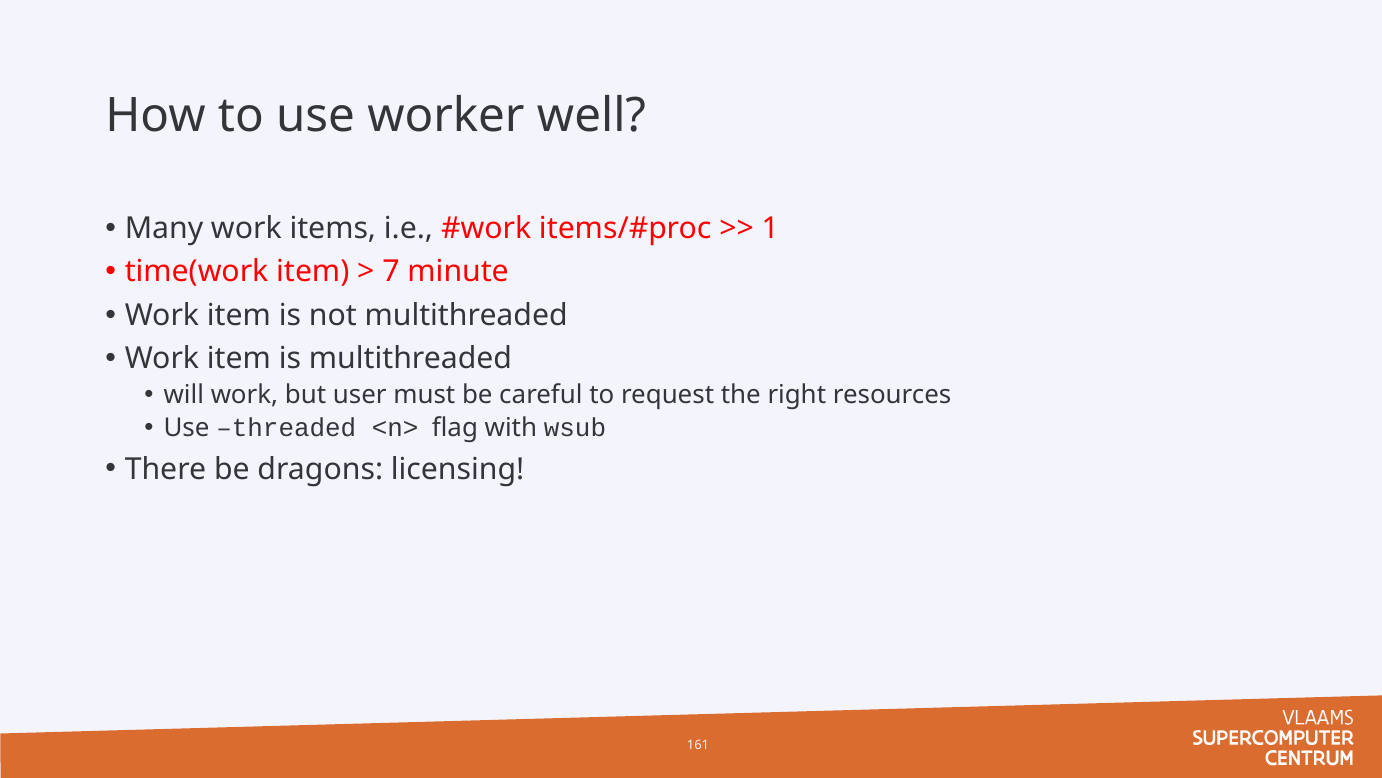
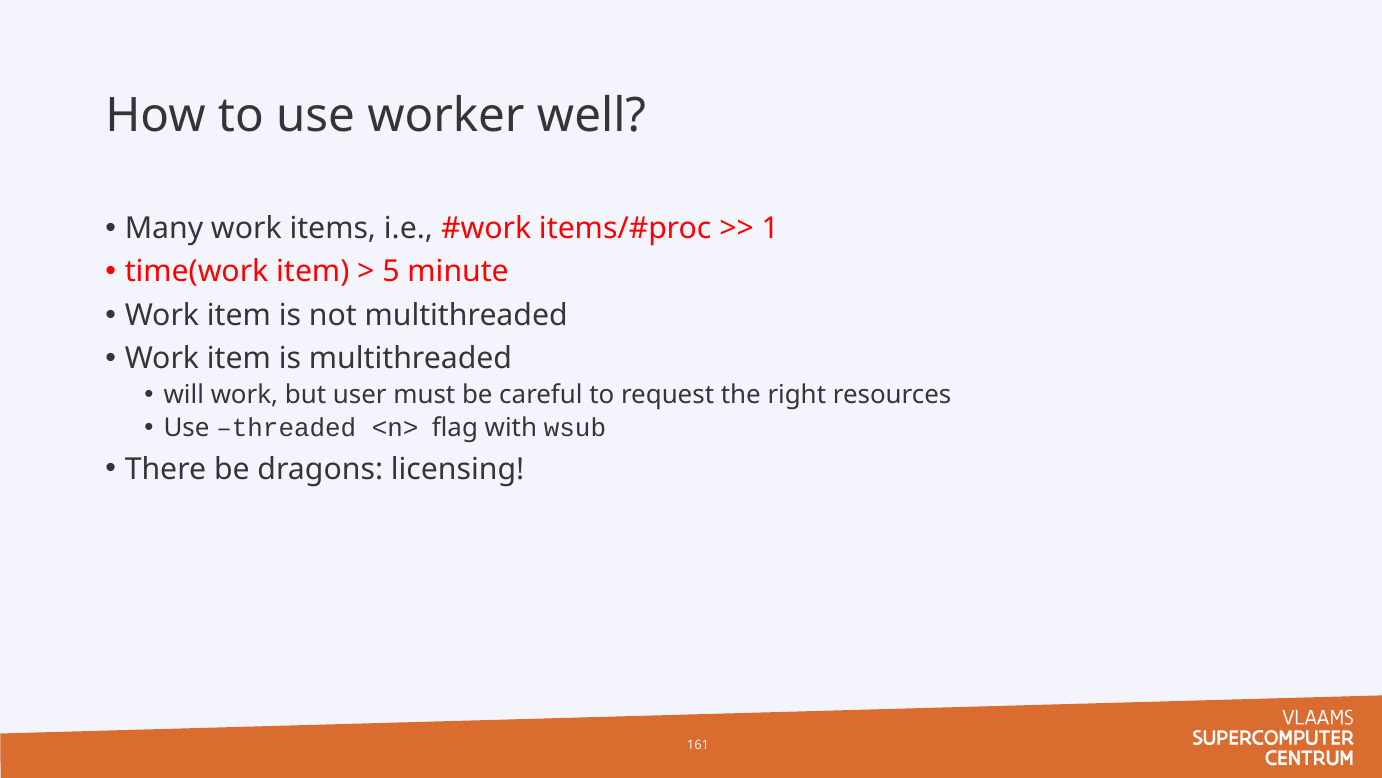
7: 7 -> 5
